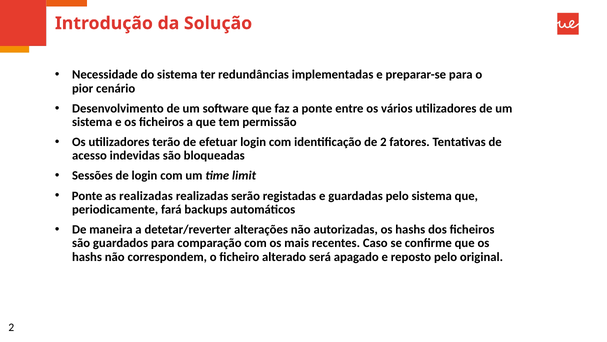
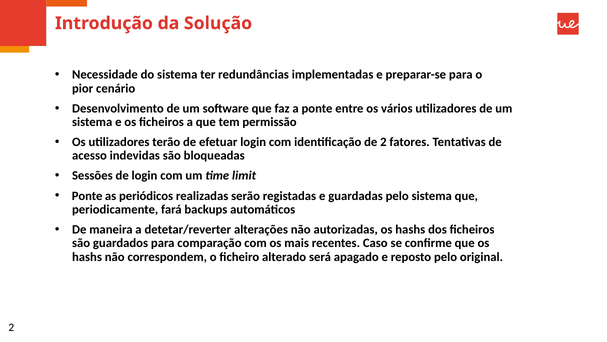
as realizadas: realizadas -> periódicos
